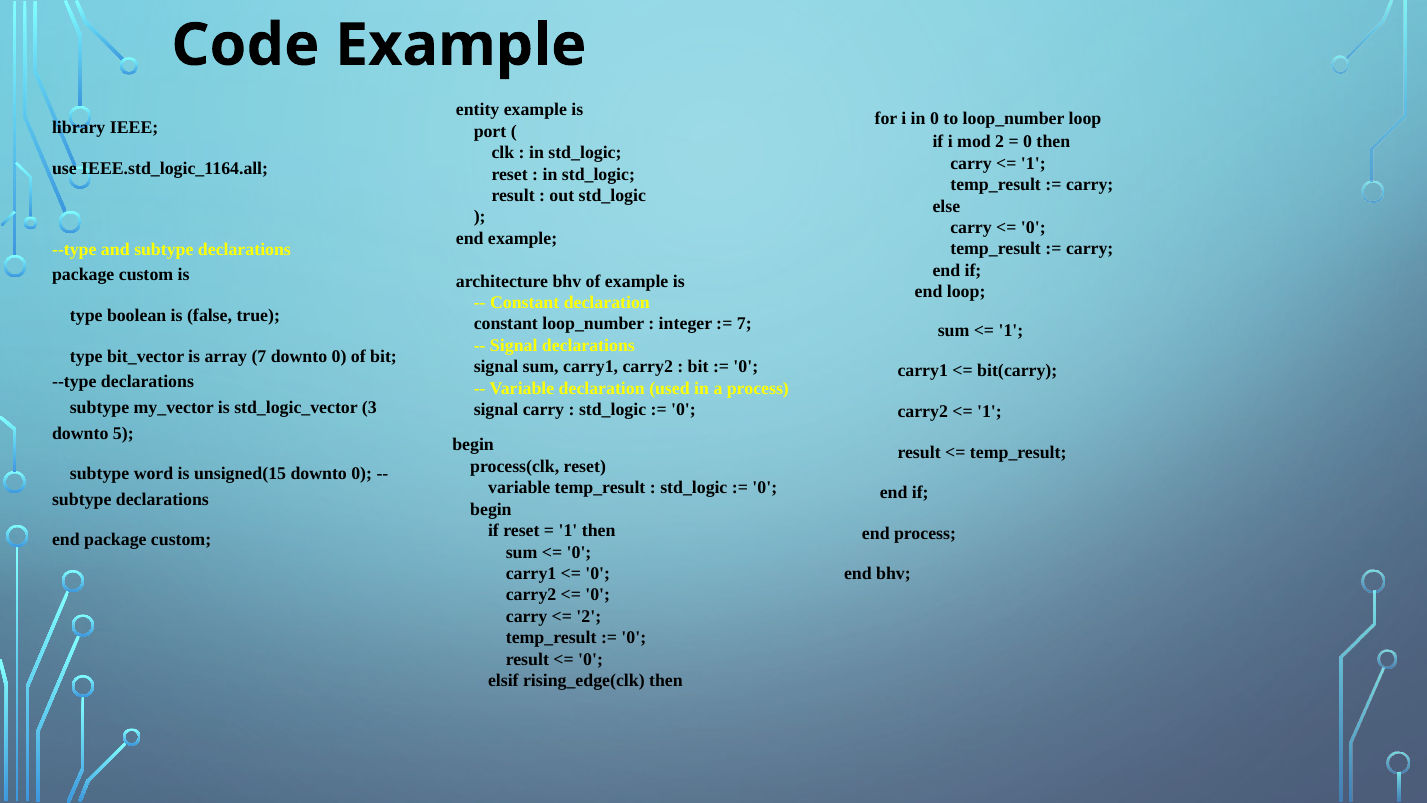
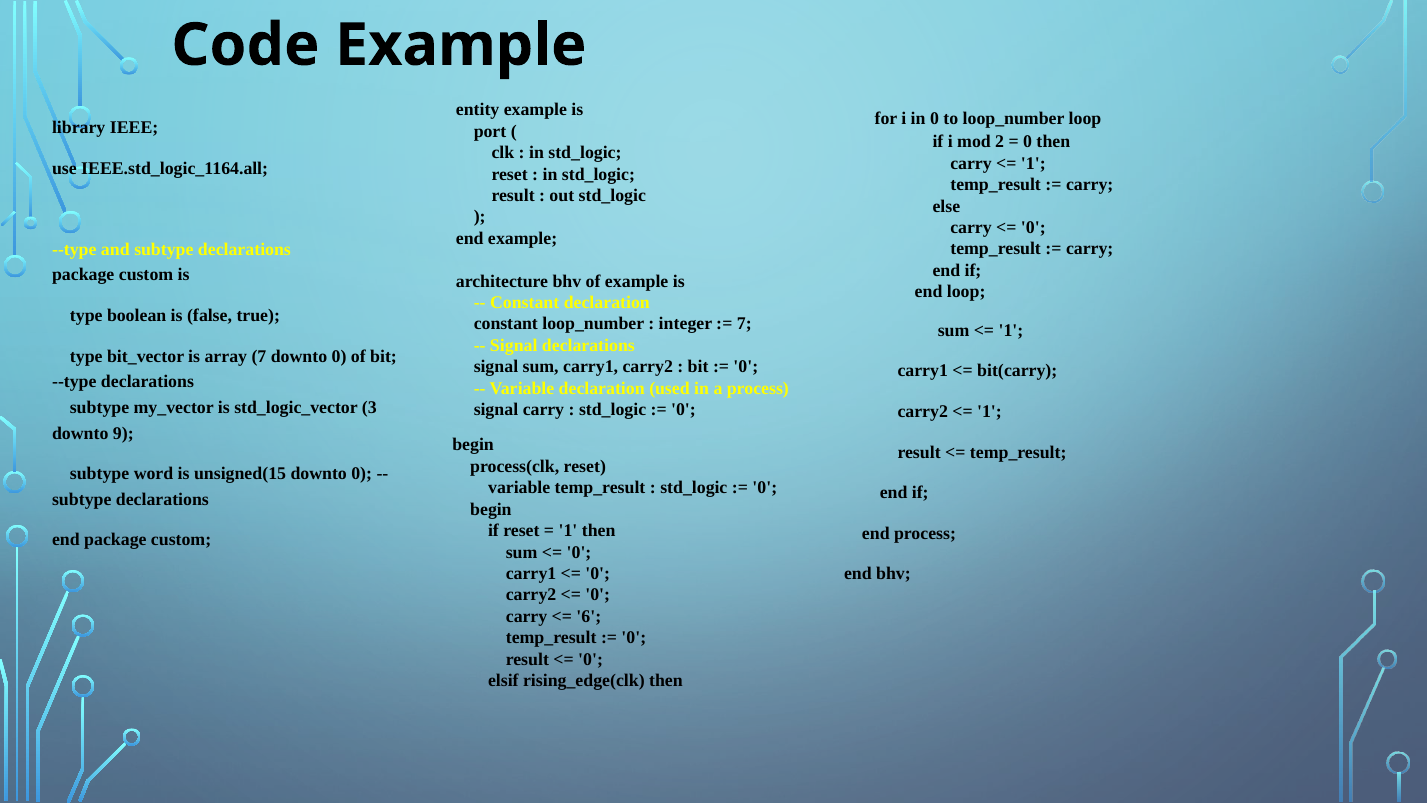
5: 5 -> 9
2 at (589, 616): 2 -> 6
